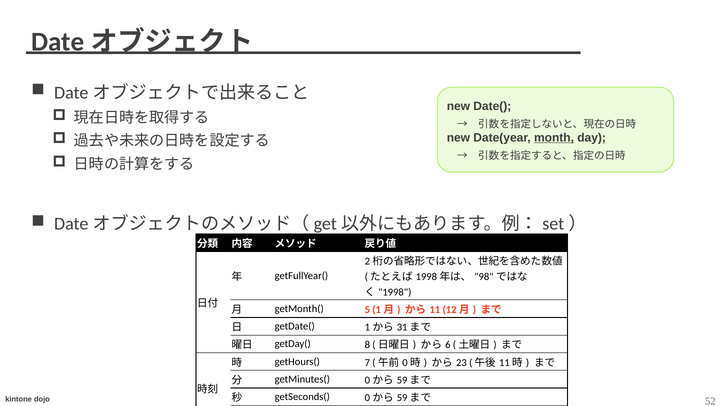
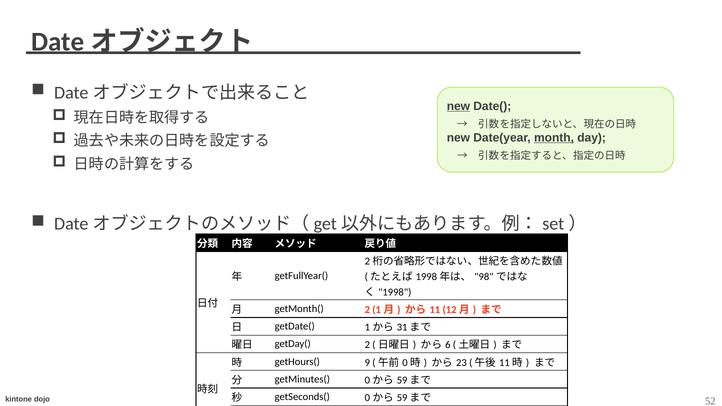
new at (458, 106) underline: none -> present
getMonth( 5: 5 -> 2
getDay( 8: 8 -> 2
7: 7 -> 9
